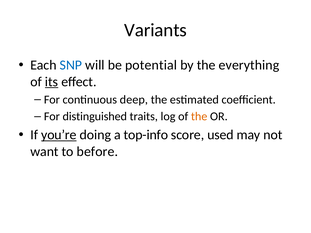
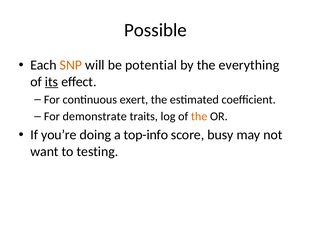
Variants: Variants -> Possible
SNP colour: blue -> orange
deep: deep -> exert
distinguished: distinguished -> demonstrate
you’re underline: present -> none
used: used -> busy
before: before -> testing
